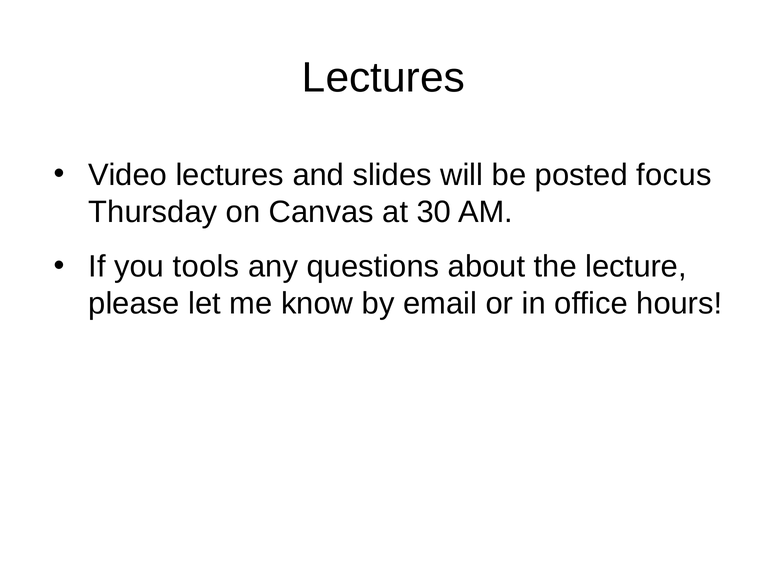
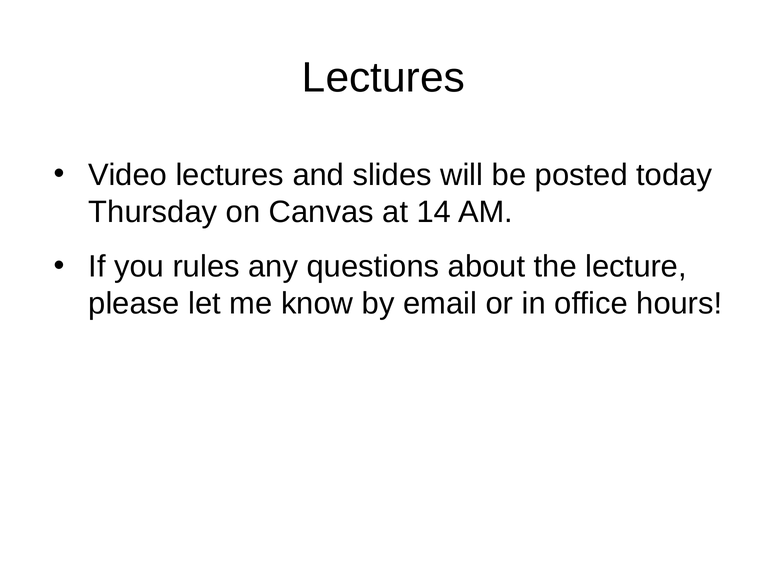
focus: focus -> today
30: 30 -> 14
tools: tools -> rules
